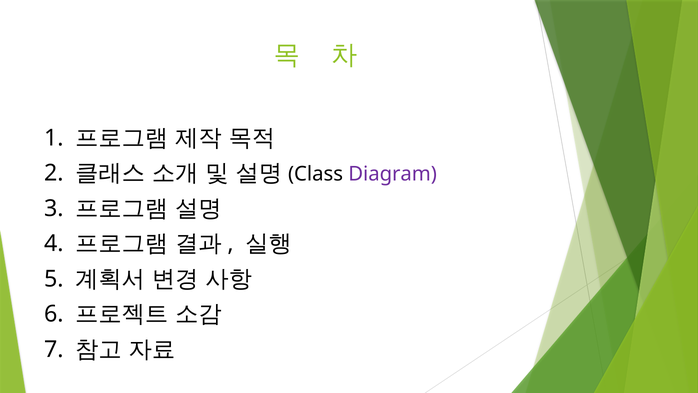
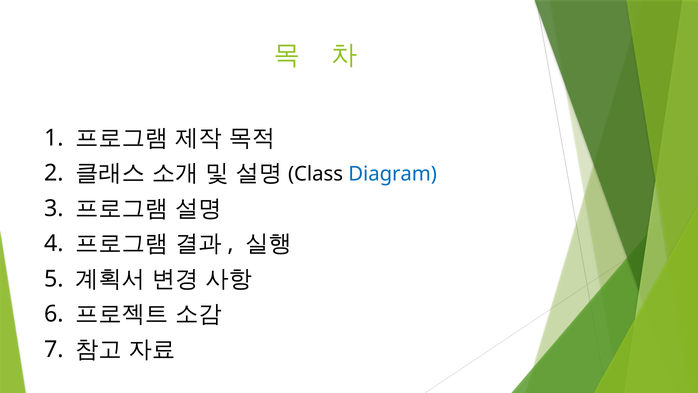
Diagram colour: purple -> blue
